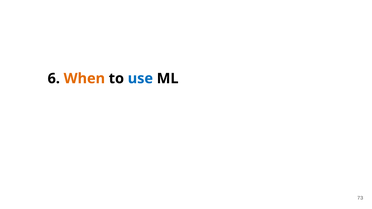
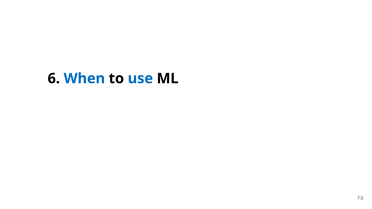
When colour: orange -> blue
